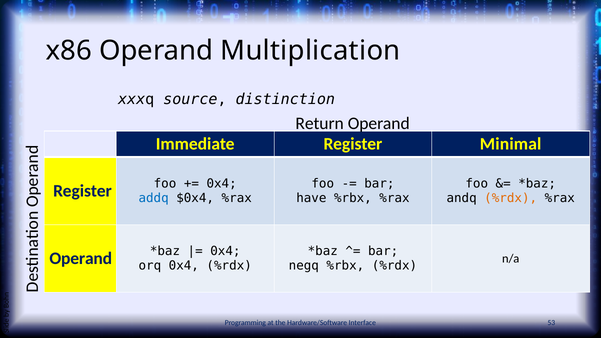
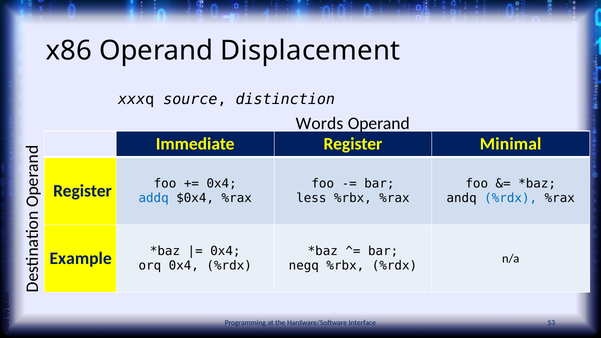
Multiplication: Multiplication -> Displacement
Return: Return -> Words
have: have -> less
%rdx at (511, 198) colour: orange -> blue
Operand at (81, 259): Operand -> Example
